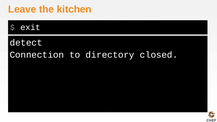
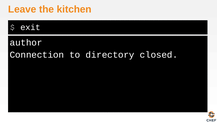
detect: detect -> author
